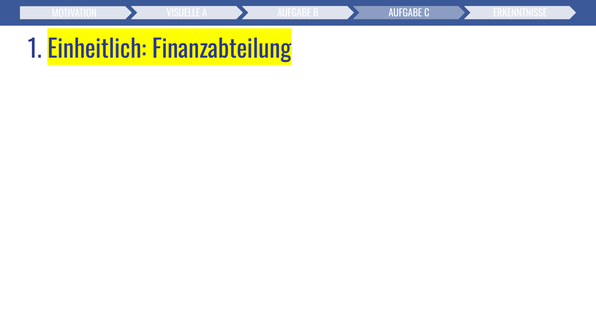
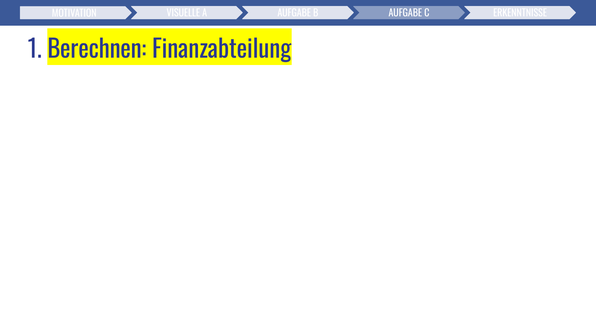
Einheitlich: Einheitlich -> Berechnen
